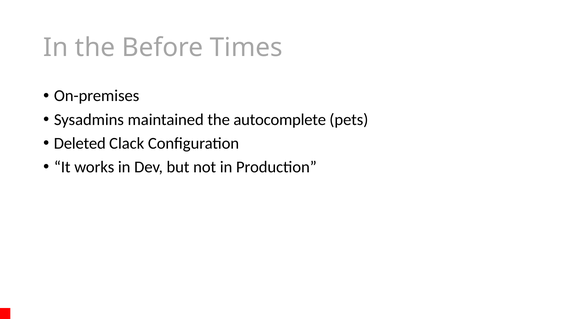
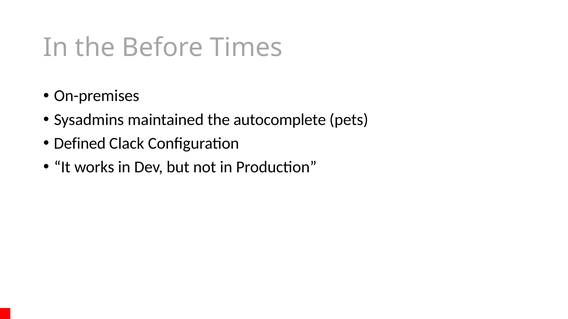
Deleted: Deleted -> Defined
